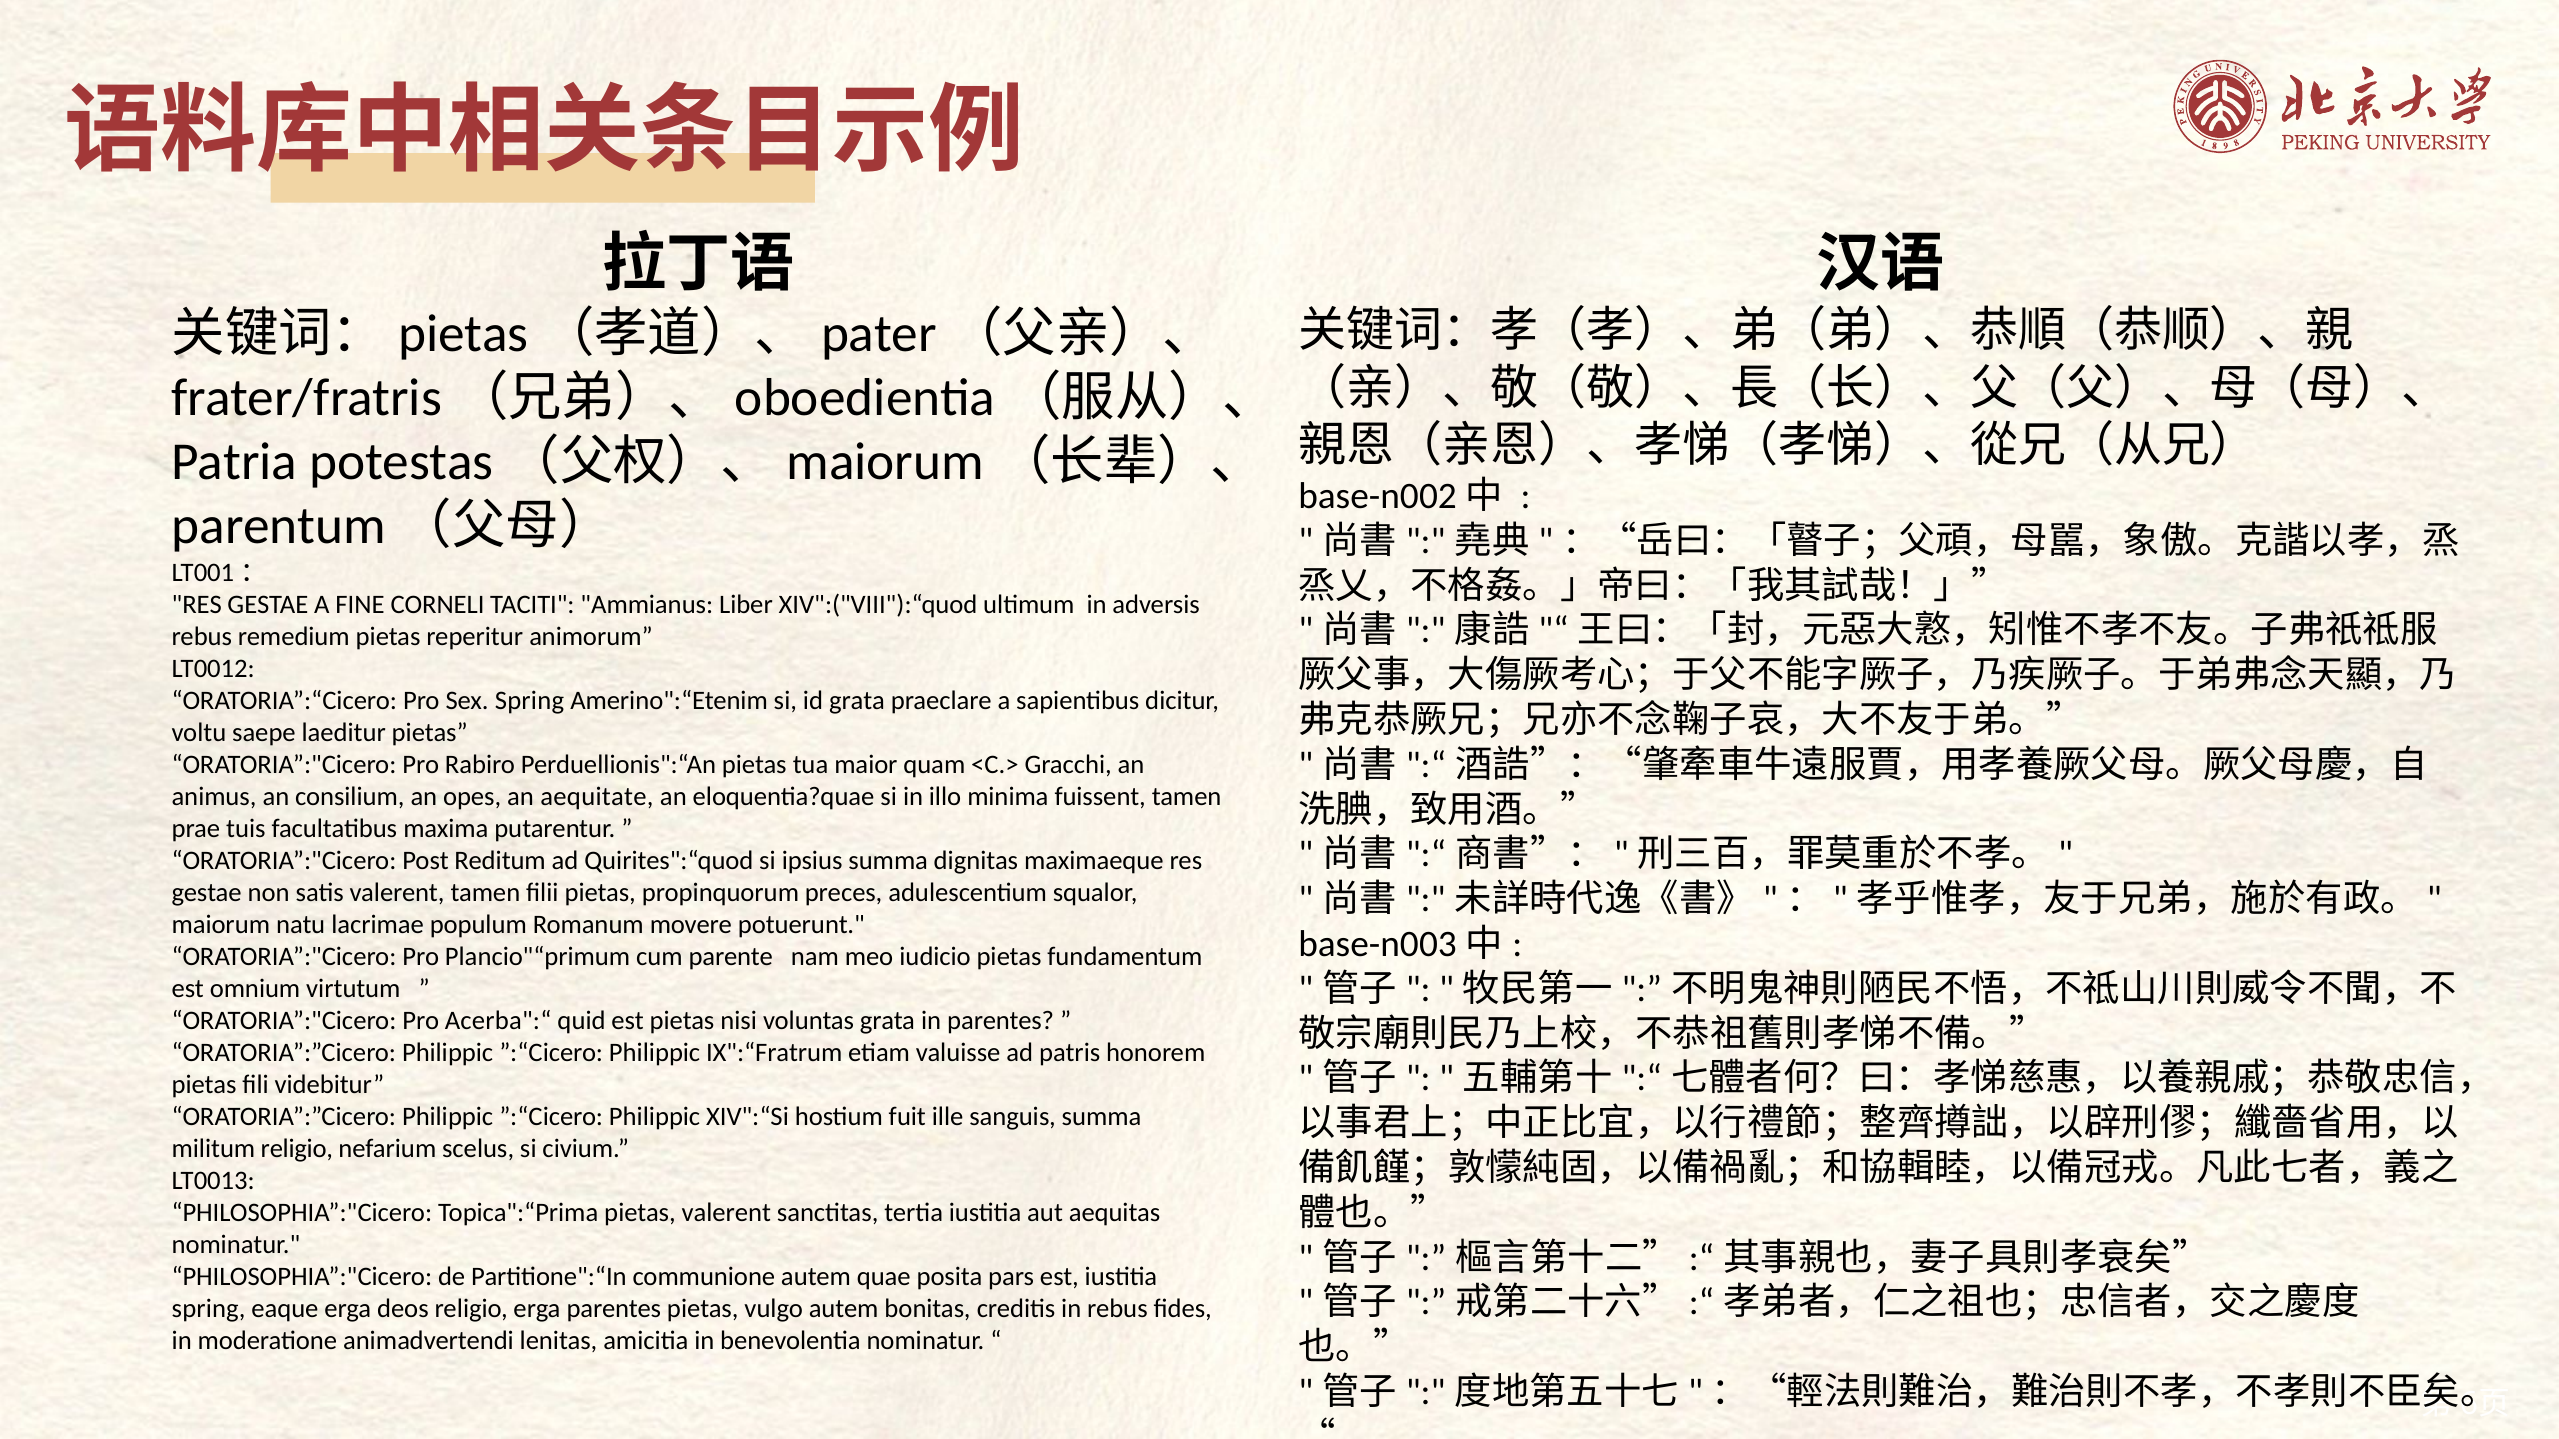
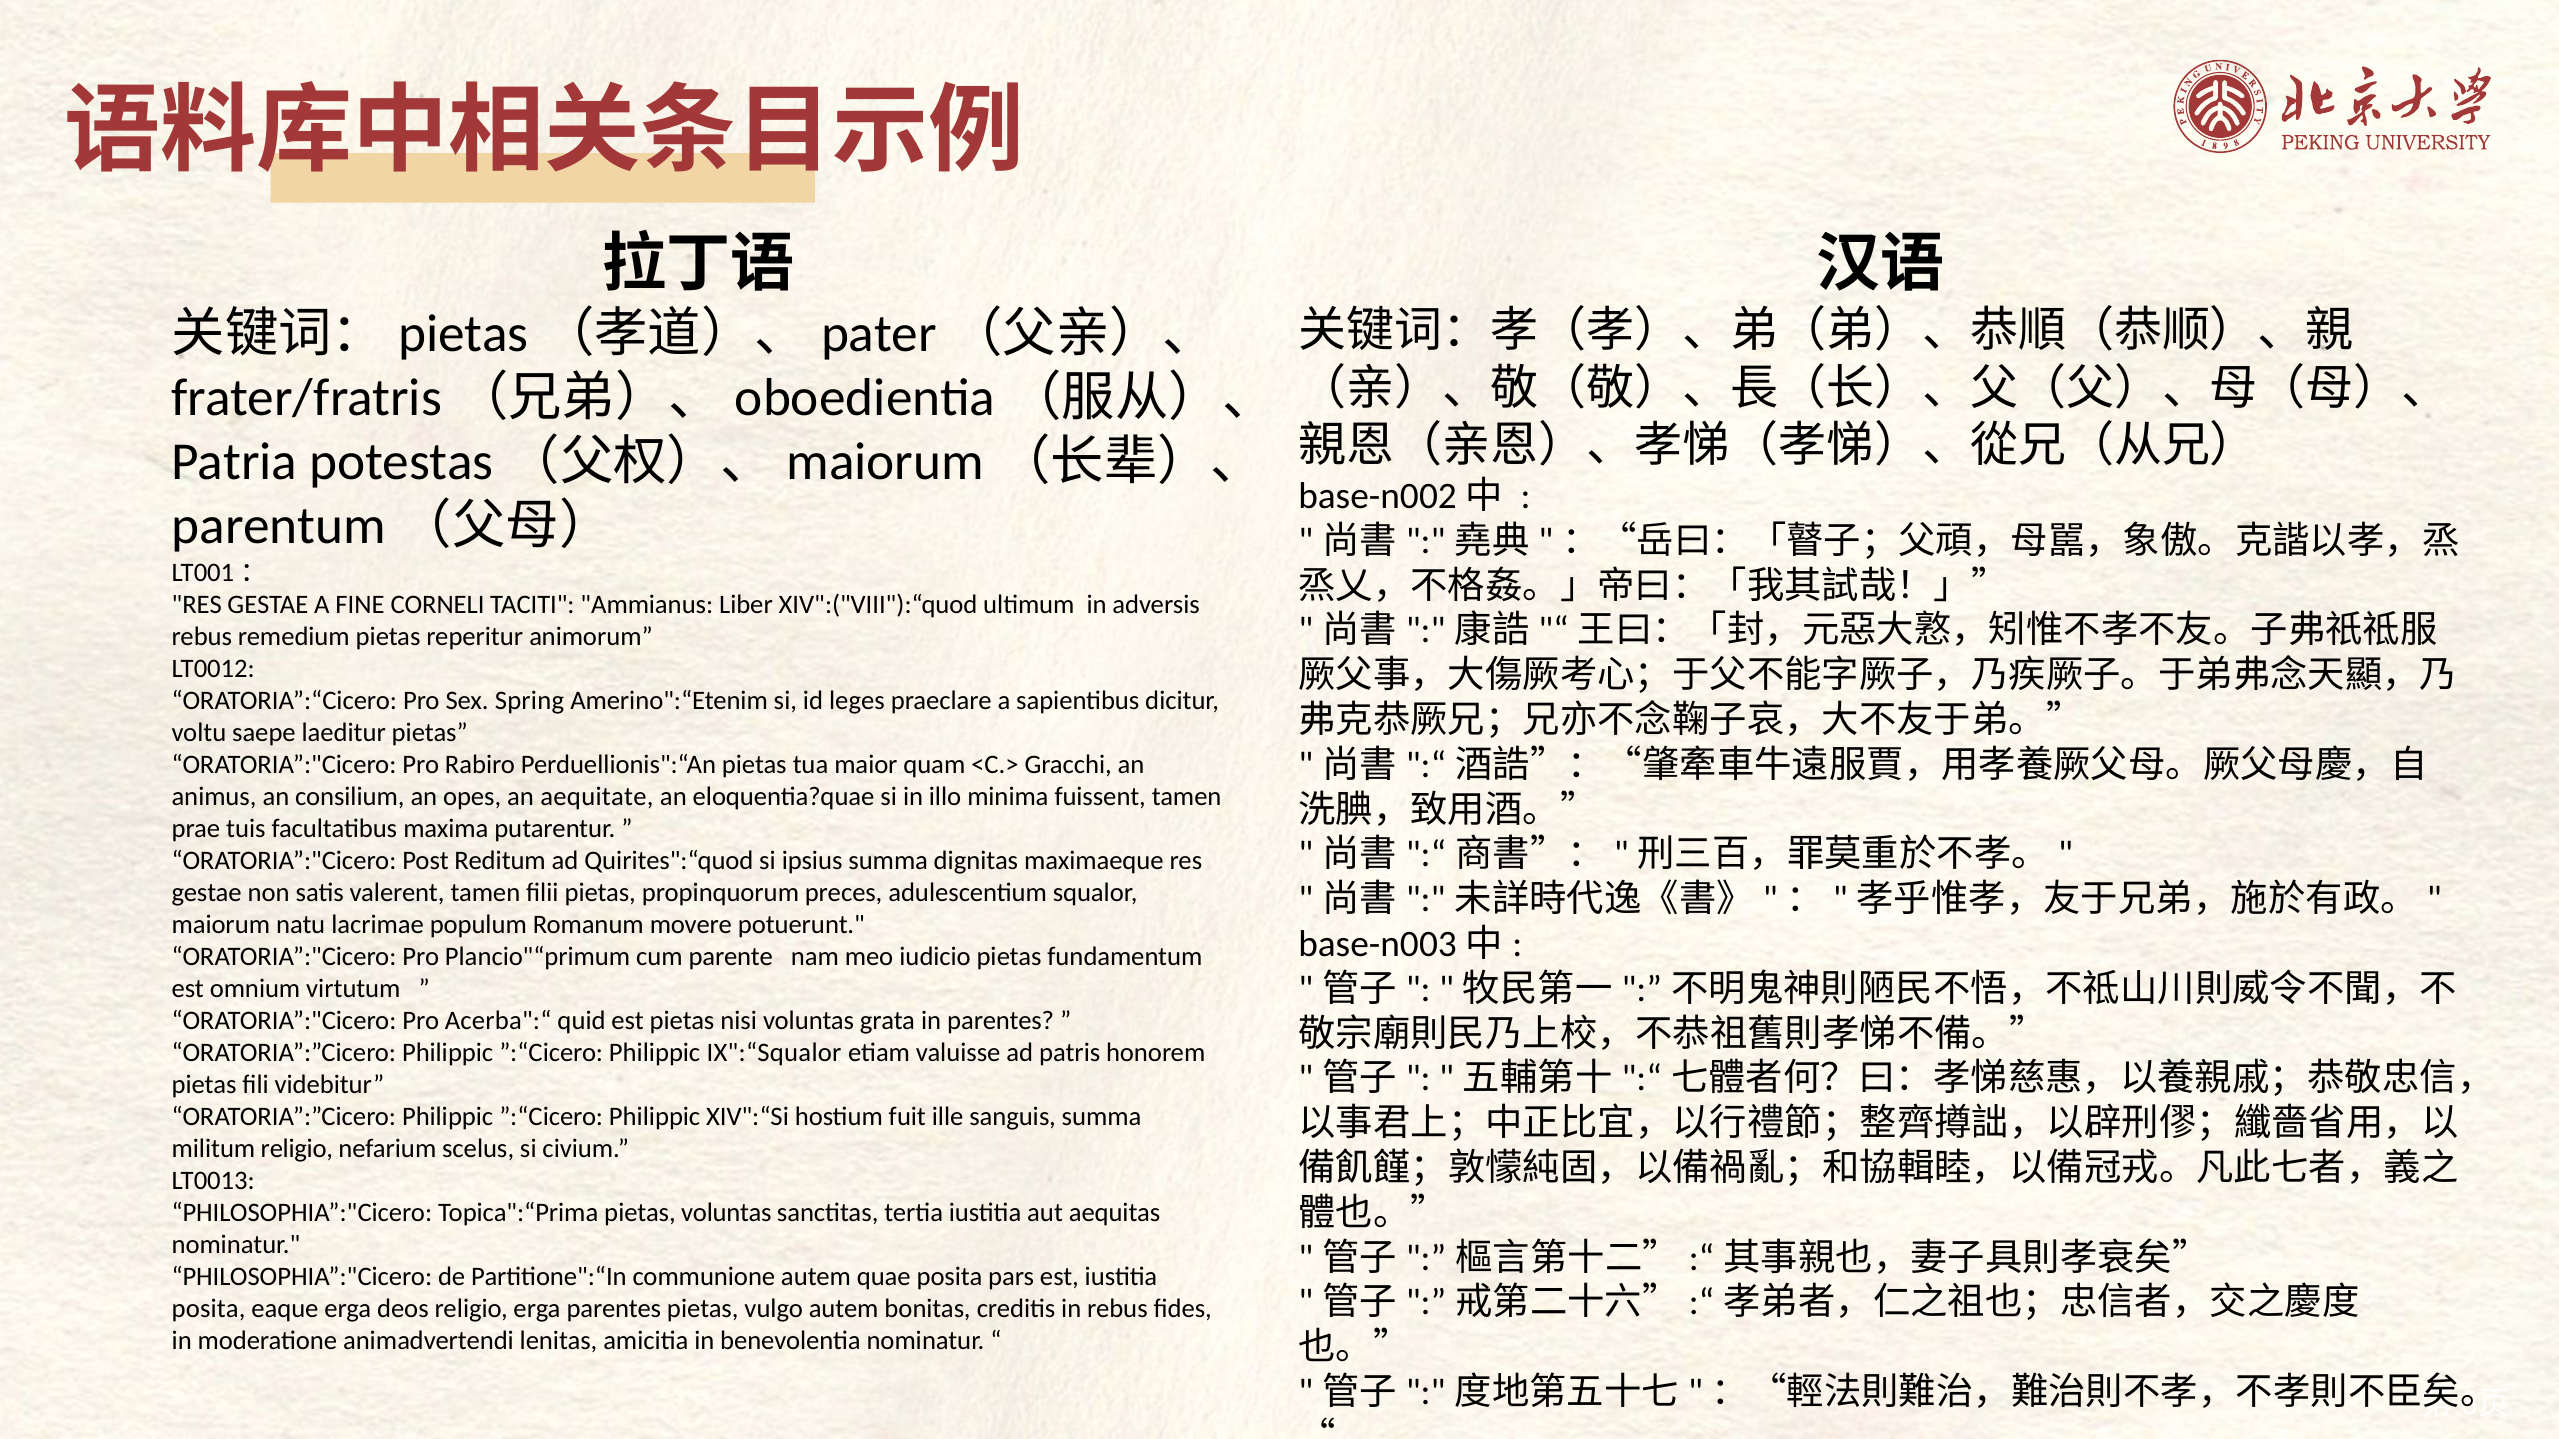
id grata: grata -> leges
IX":“Fratrum: IX":“Fratrum -> IX":“Squalor
pietas valerent: valerent -> voluntas
spring at (209, 1309): spring -> posita
